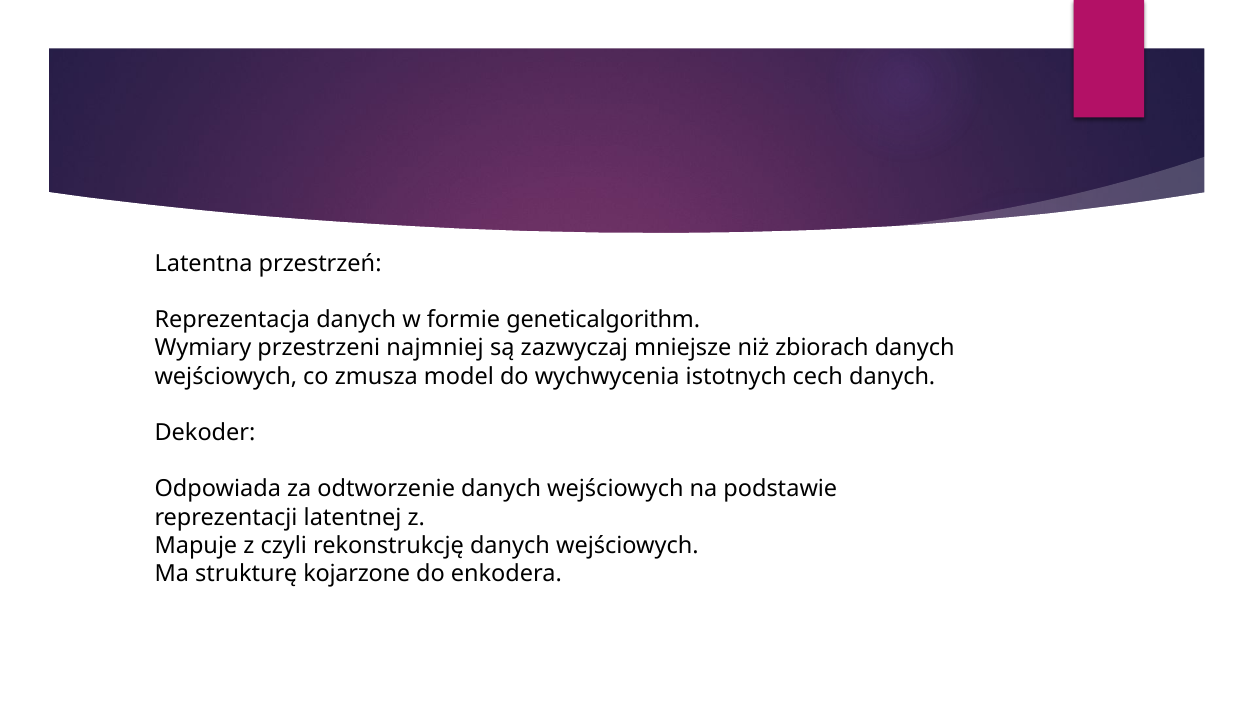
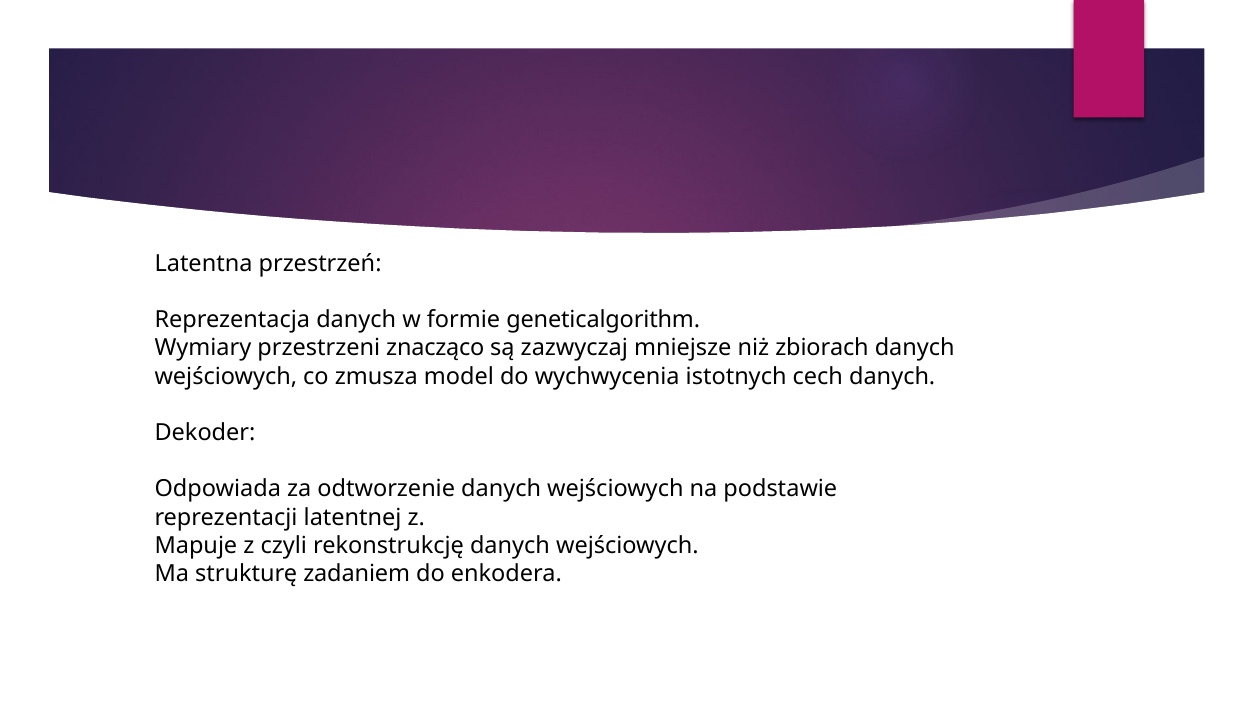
najmniej: najmniej -> znacząco
kojarzone: kojarzone -> zadaniem
